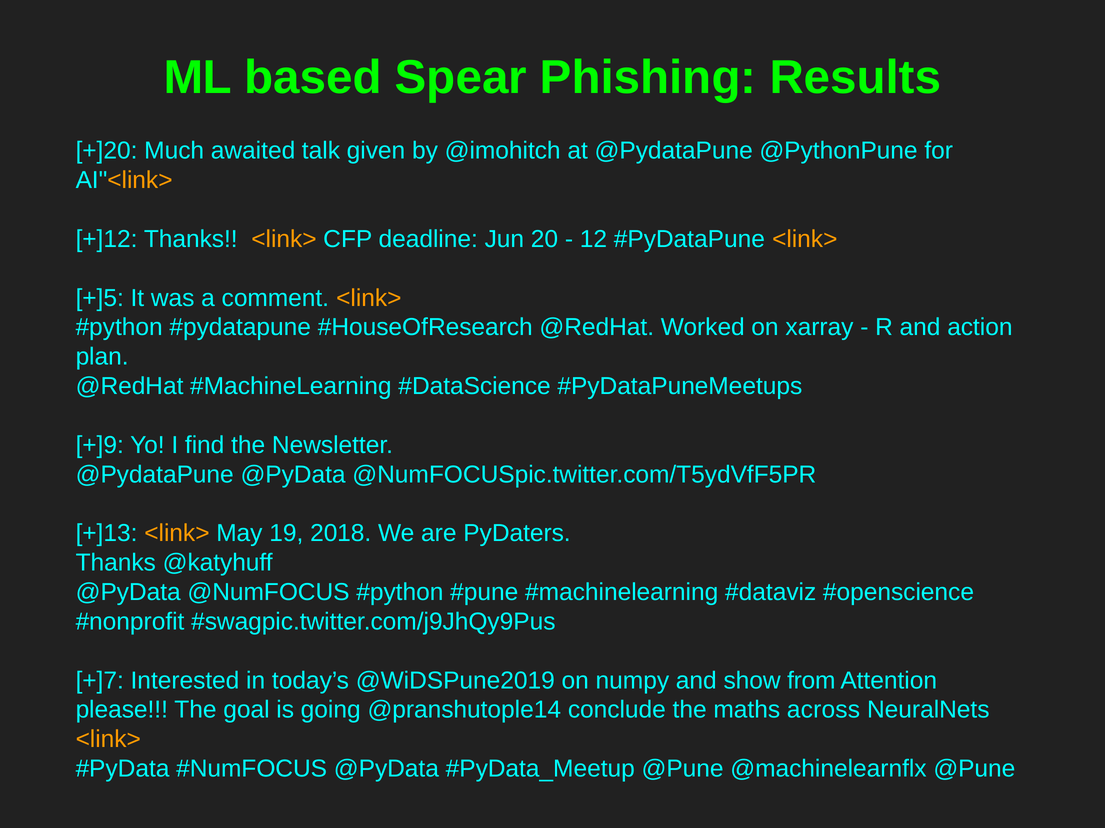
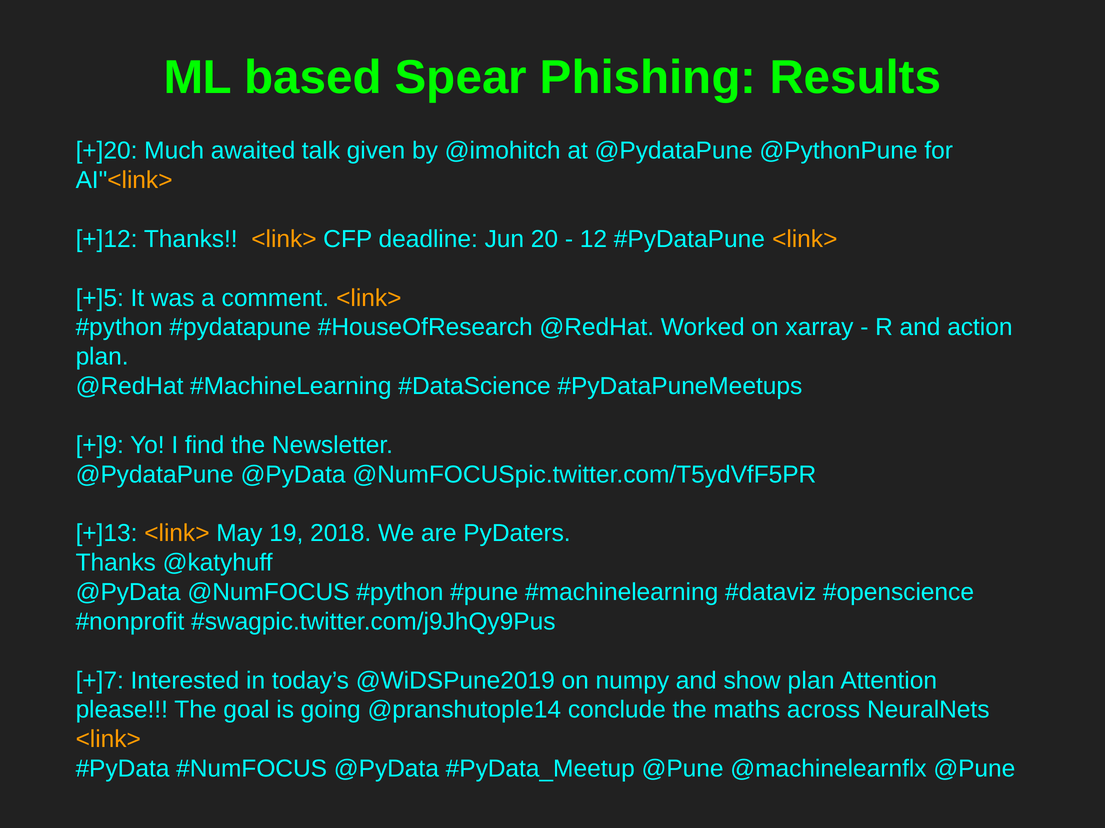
show from: from -> plan
